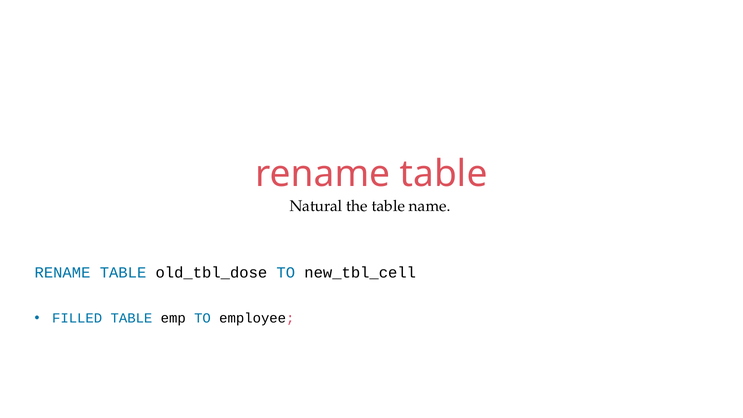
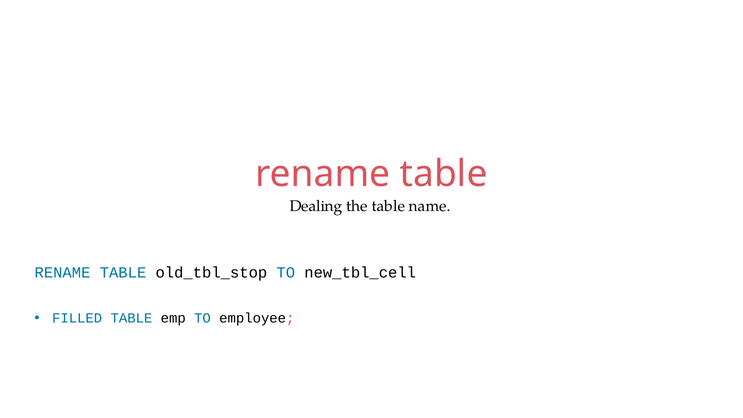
Natural: Natural -> Dealing
old_tbl_dose: old_tbl_dose -> old_tbl_stop
